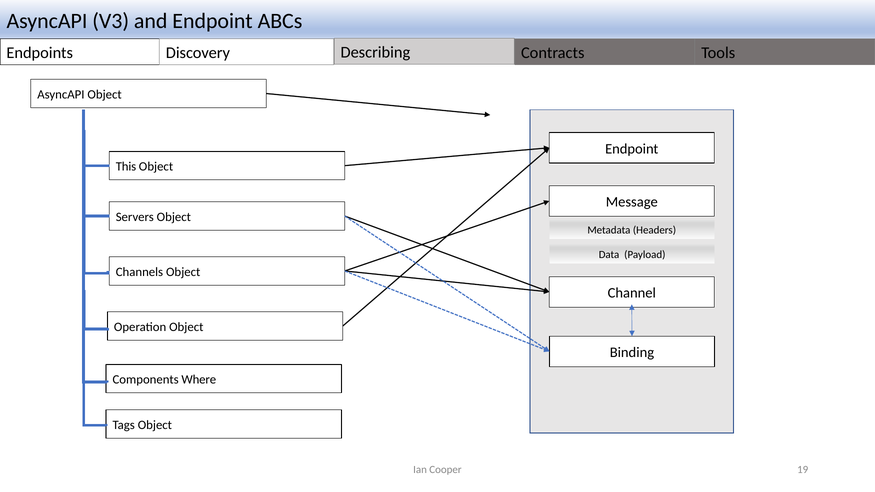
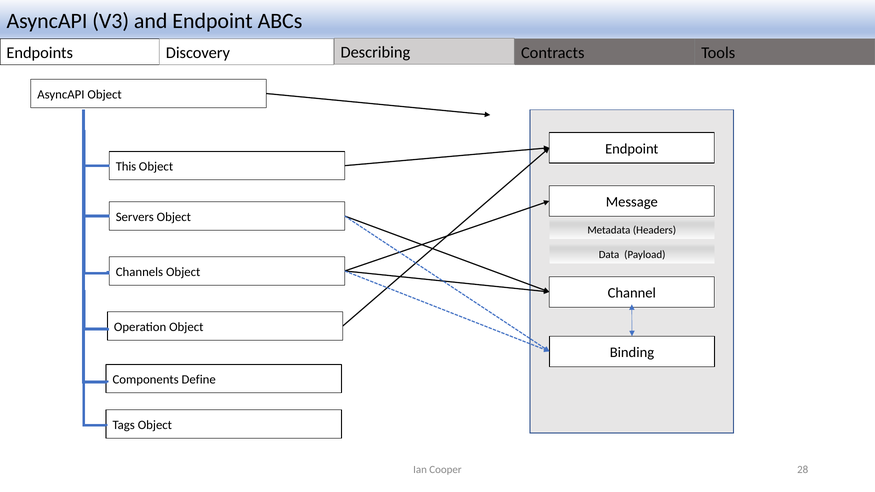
Where: Where -> Define
19: 19 -> 28
